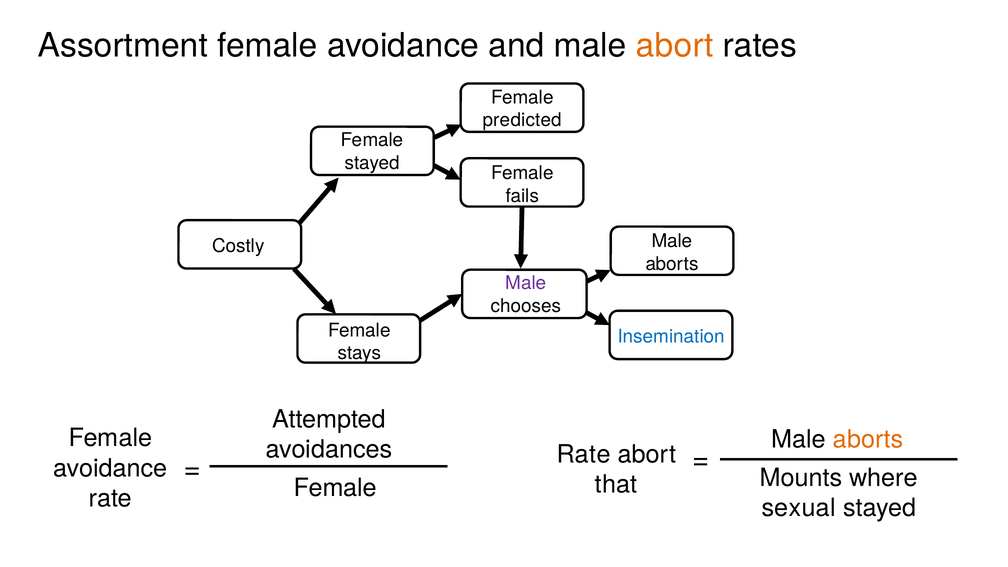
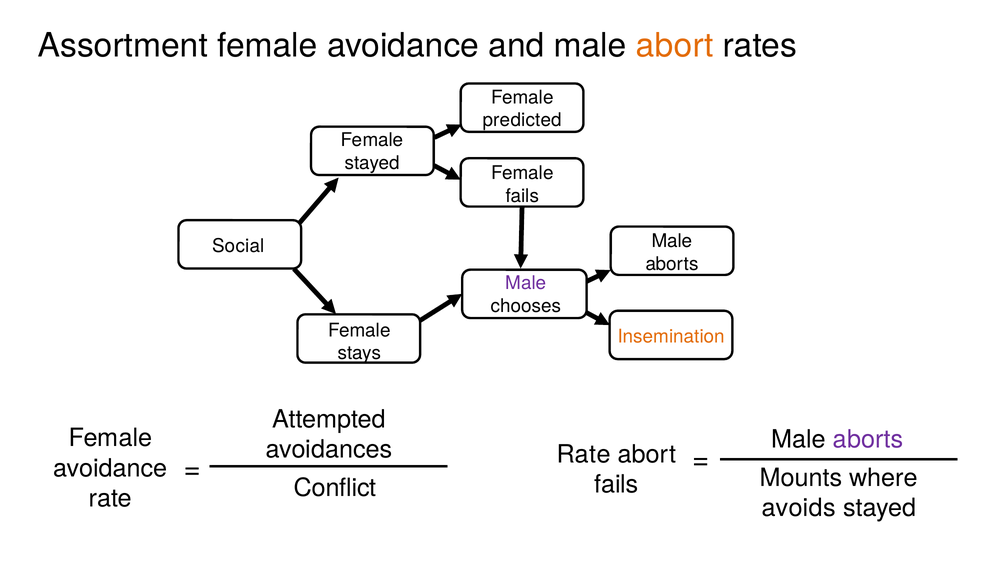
Costly: Costly -> Social
Insemination colour: blue -> orange
aborts at (868, 439) colour: orange -> purple
that at (616, 484): that -> fails
Female at (335, 488): Female -> Conflict
sexual: sexual -> avoids
